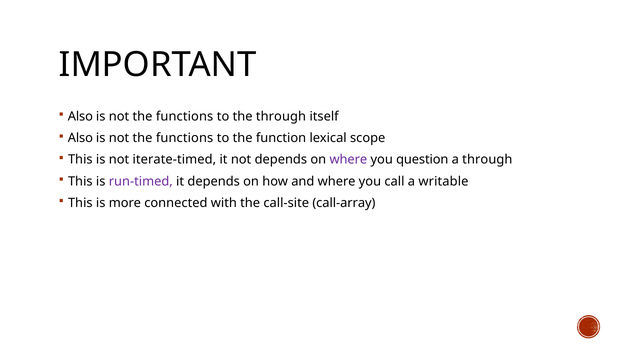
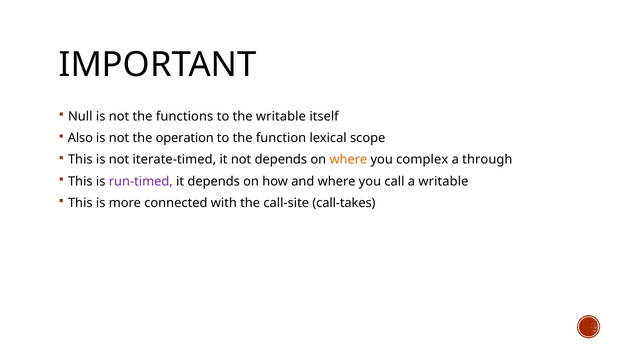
Also at (80, 117): Also -> Null
the through: through -> writable
functions at (185, 138): functions -> operation
where at (348, 160) colour: purple -> orange
question: question -> complex
call-array: call-array -> call-takes
